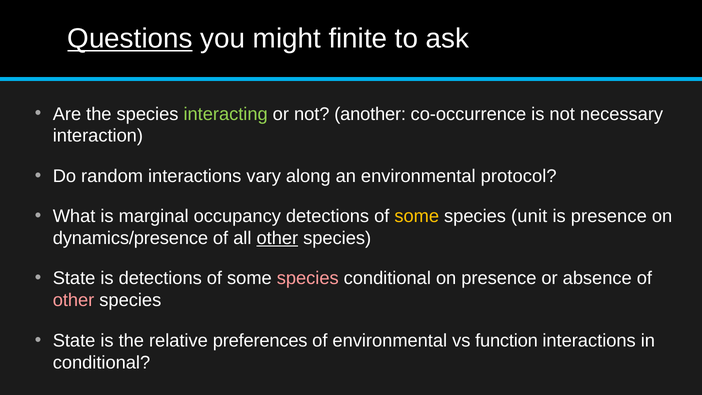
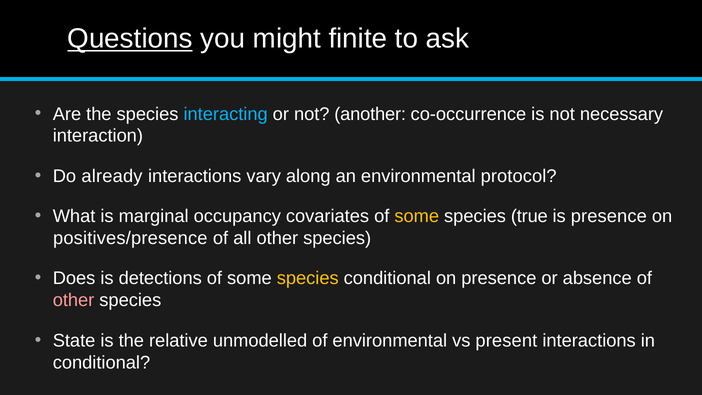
interacting colour: light green -> light blue
random: random -> already
occupancy detections: detections -> covariates
unit: unit -> true
dynamics/presence: dynamics/presence -> positives/presence
other at (277, 238) underline: present -> none
State at (74, 278): State -> Does
species at (308, 278) colour: pink -> yellow
preferences: preferences -> unmodelled
function: function -> present
